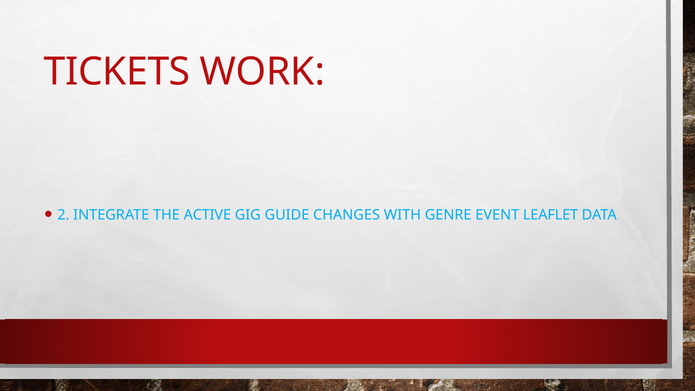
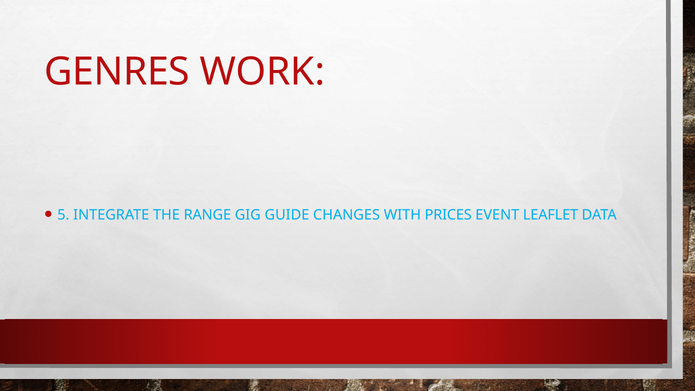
TICKETS: TICKETS -> GENRES
2: 2 -> 5
ACTIVE: ACTIVE -> RANGE
GENRE: GENRE -> PRICES
